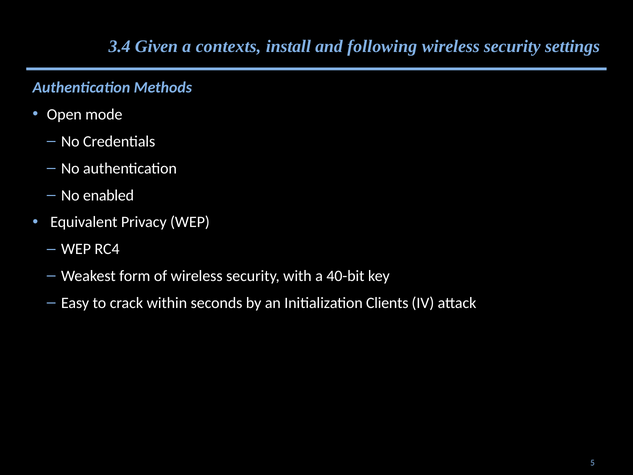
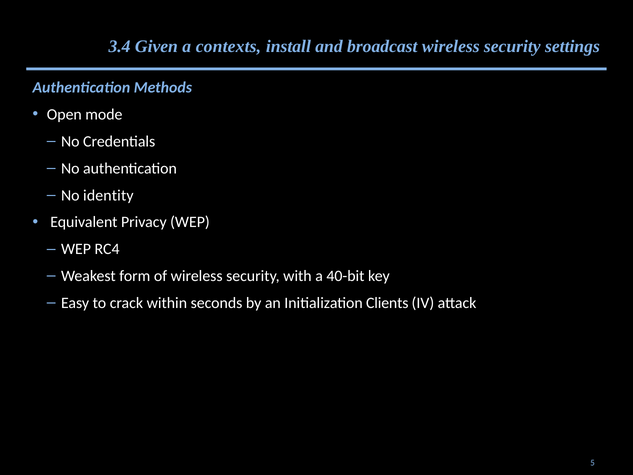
following: following -> broadcast
enabled: enabled -> identity
